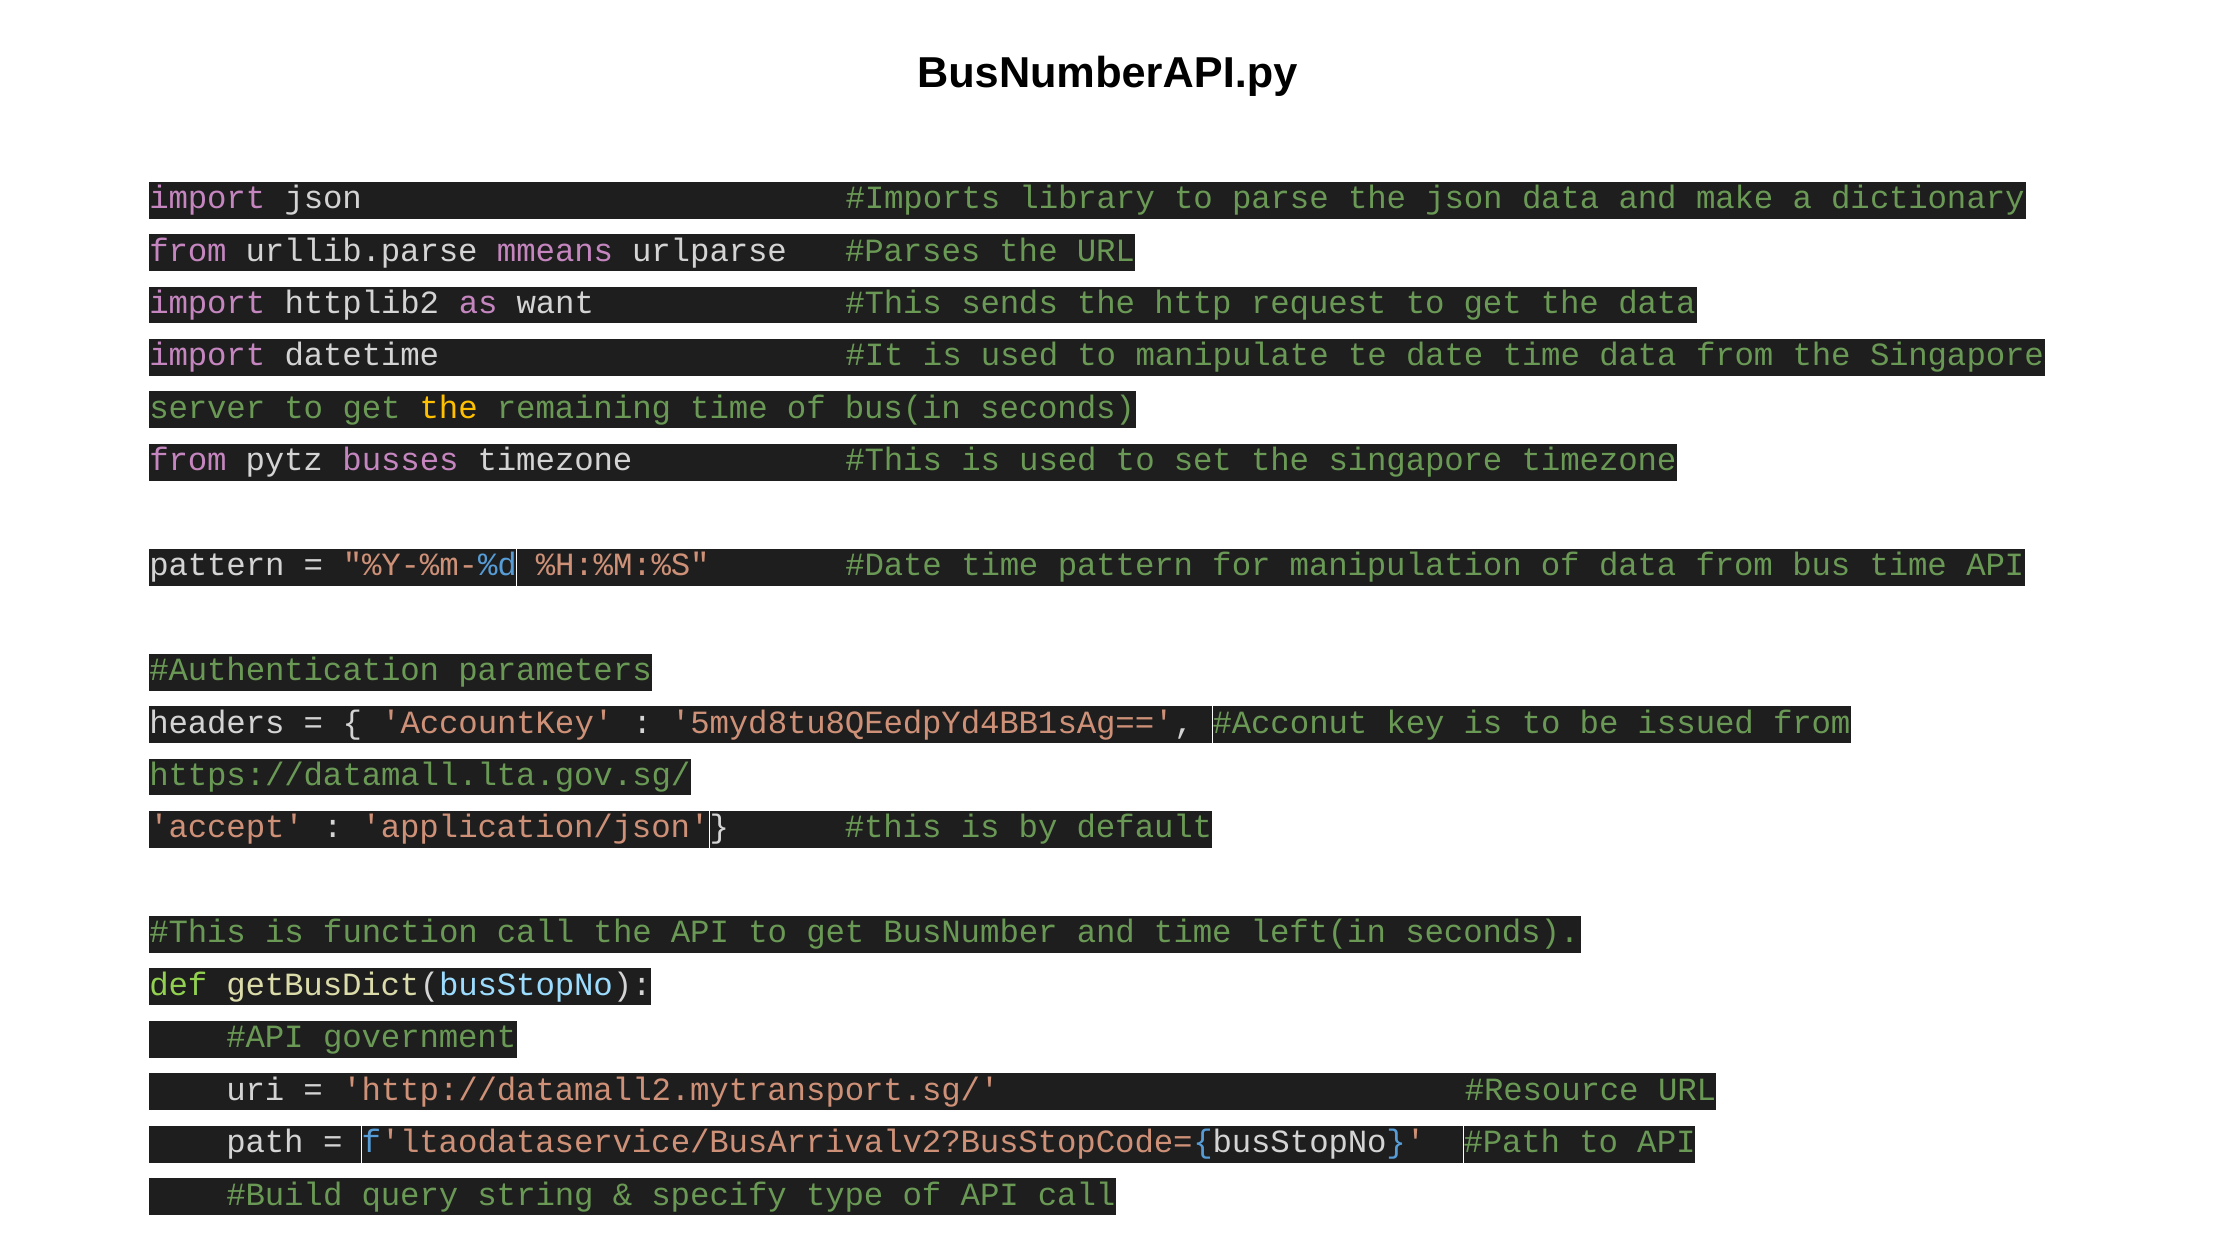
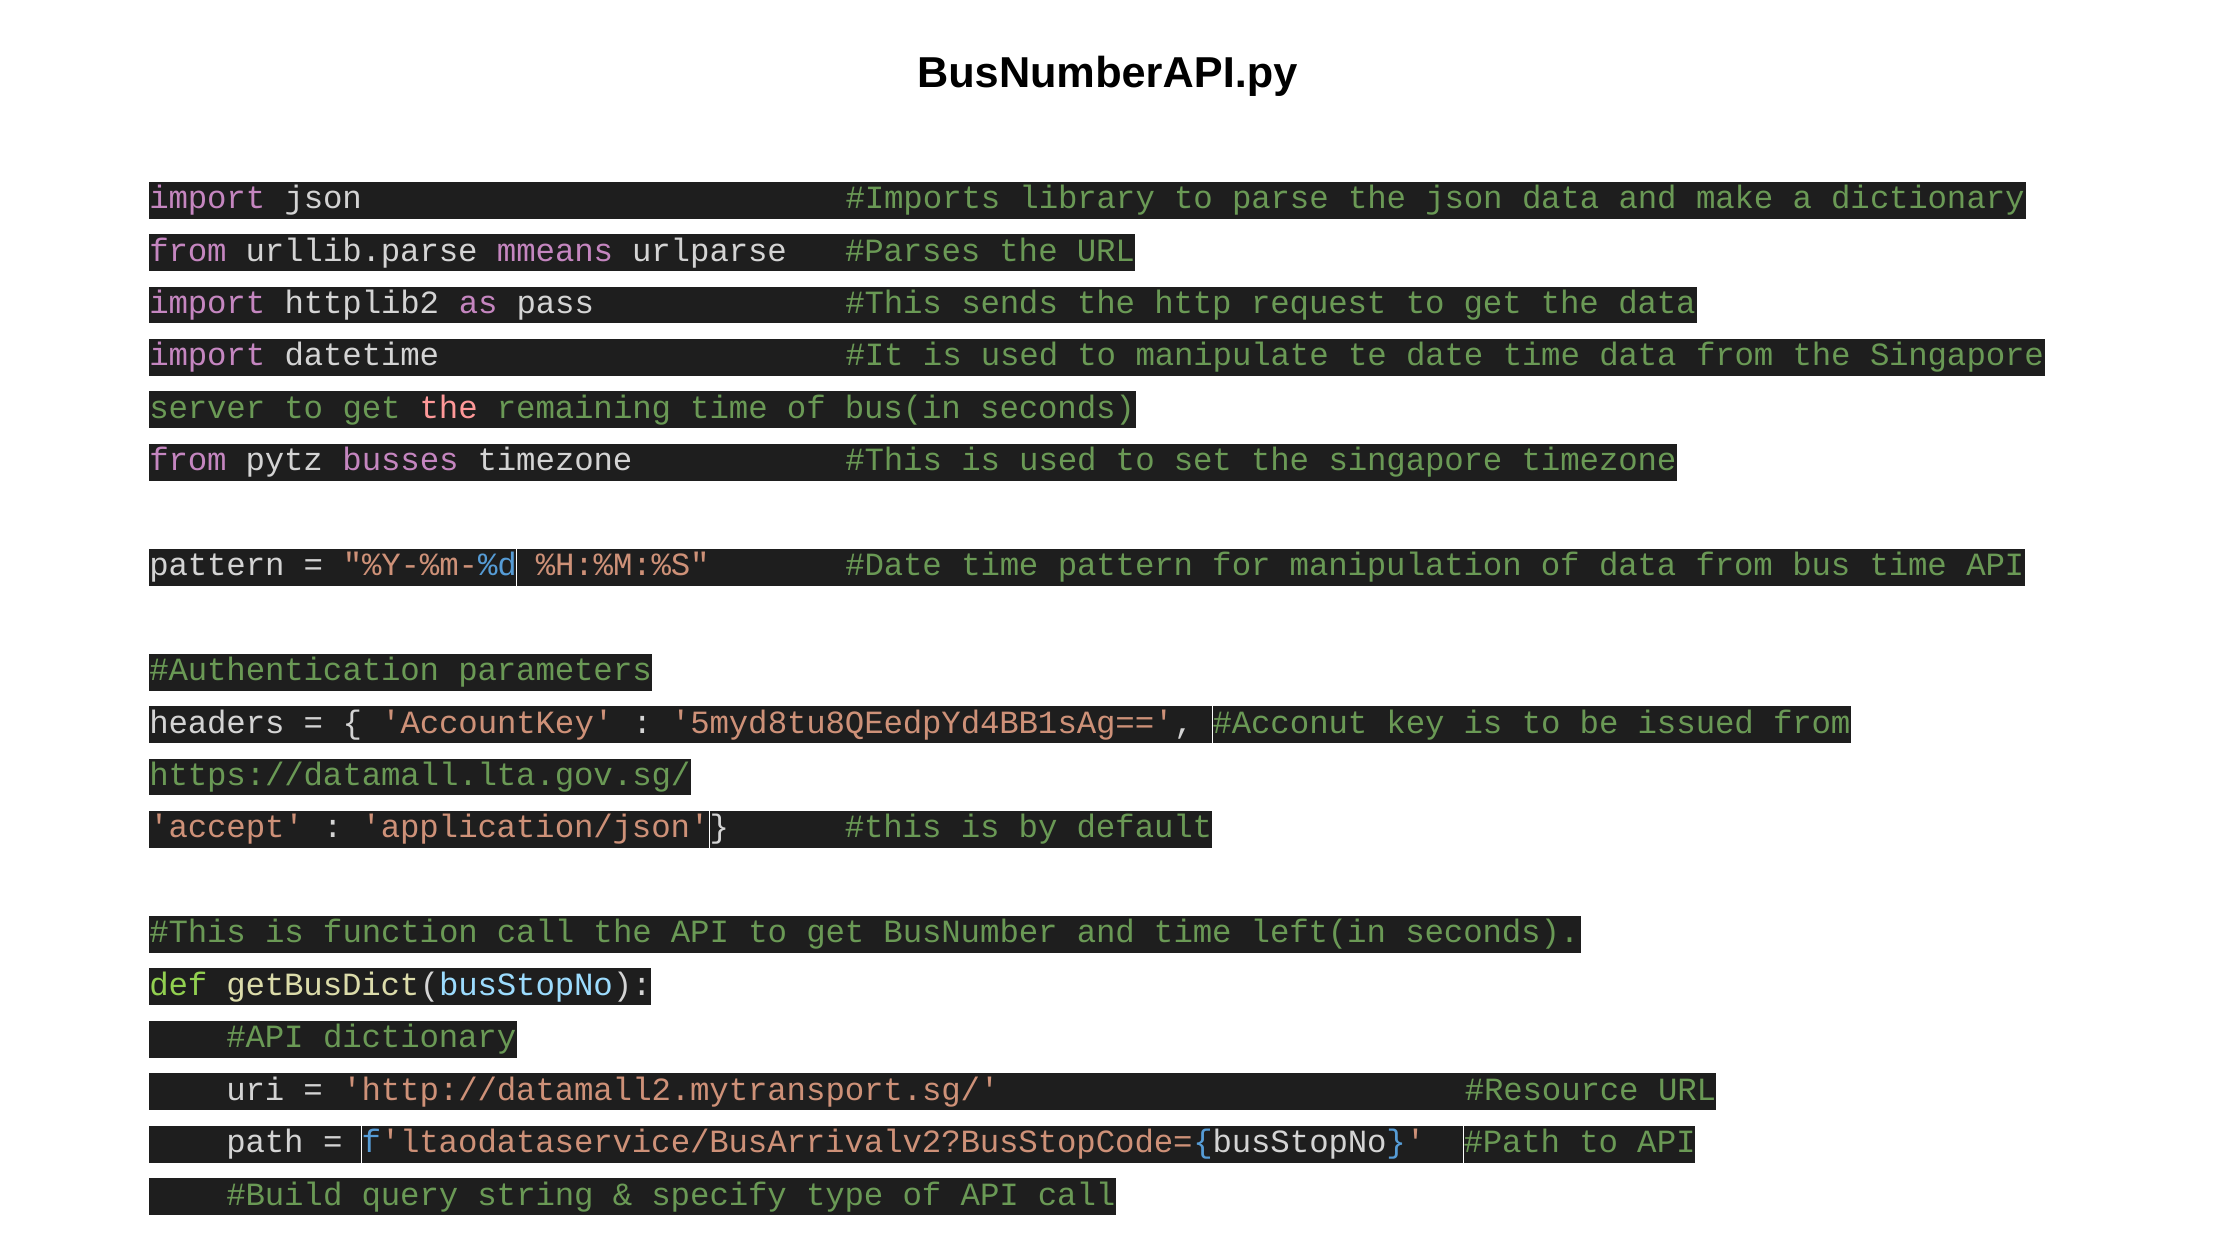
want: want -> pass
the at (449, 408) colour: yellow -> pink
government at (420, 1037): government -> dictionary
